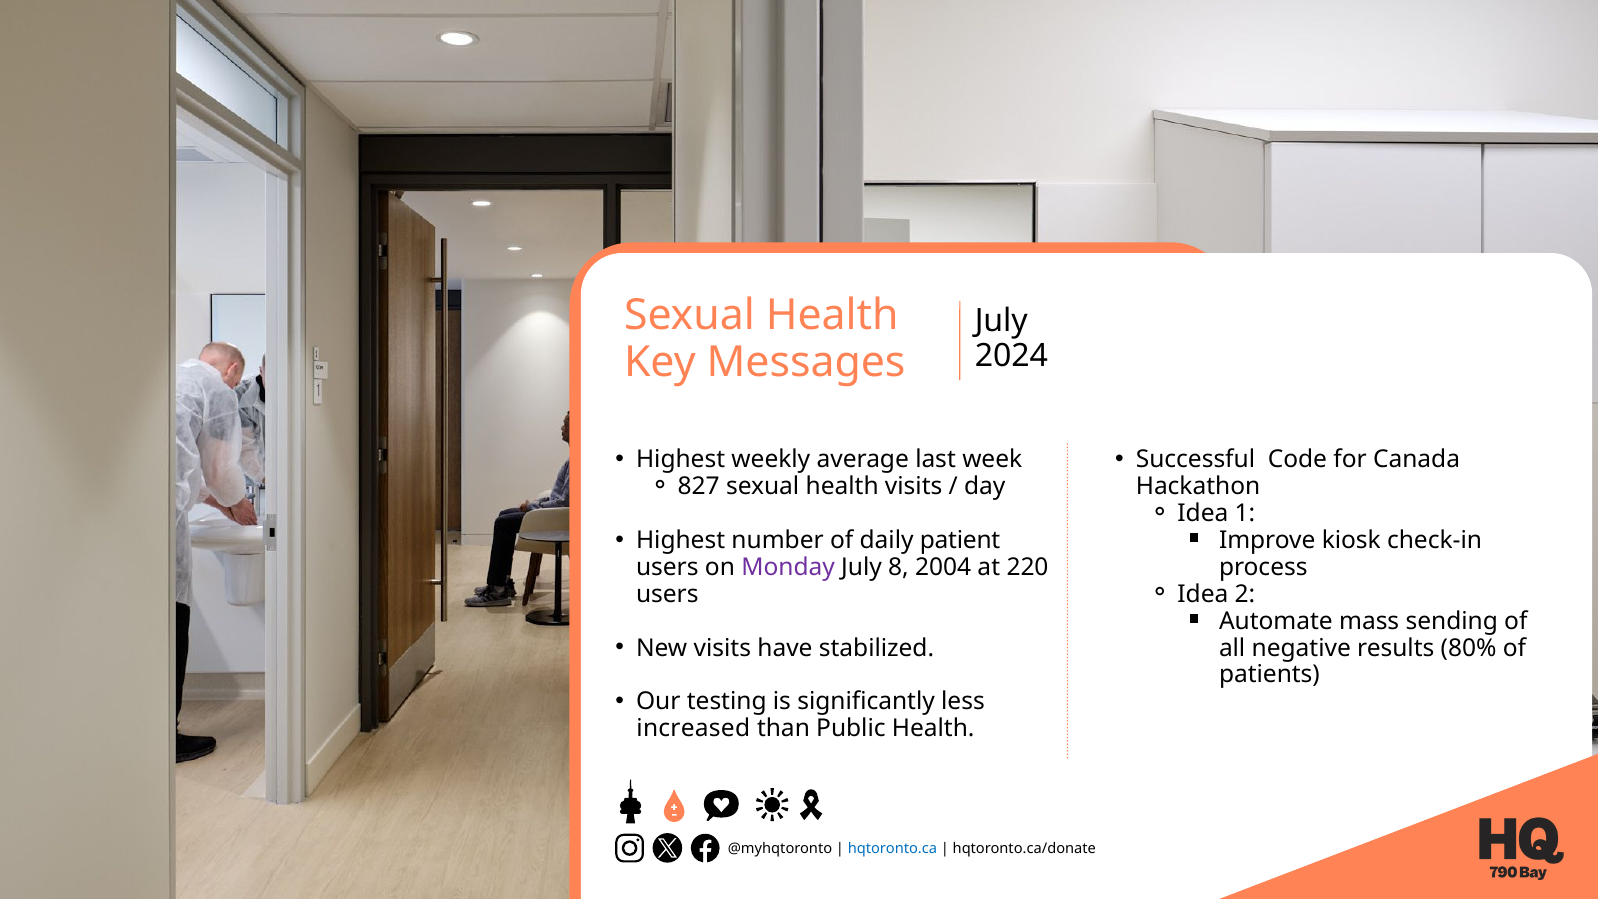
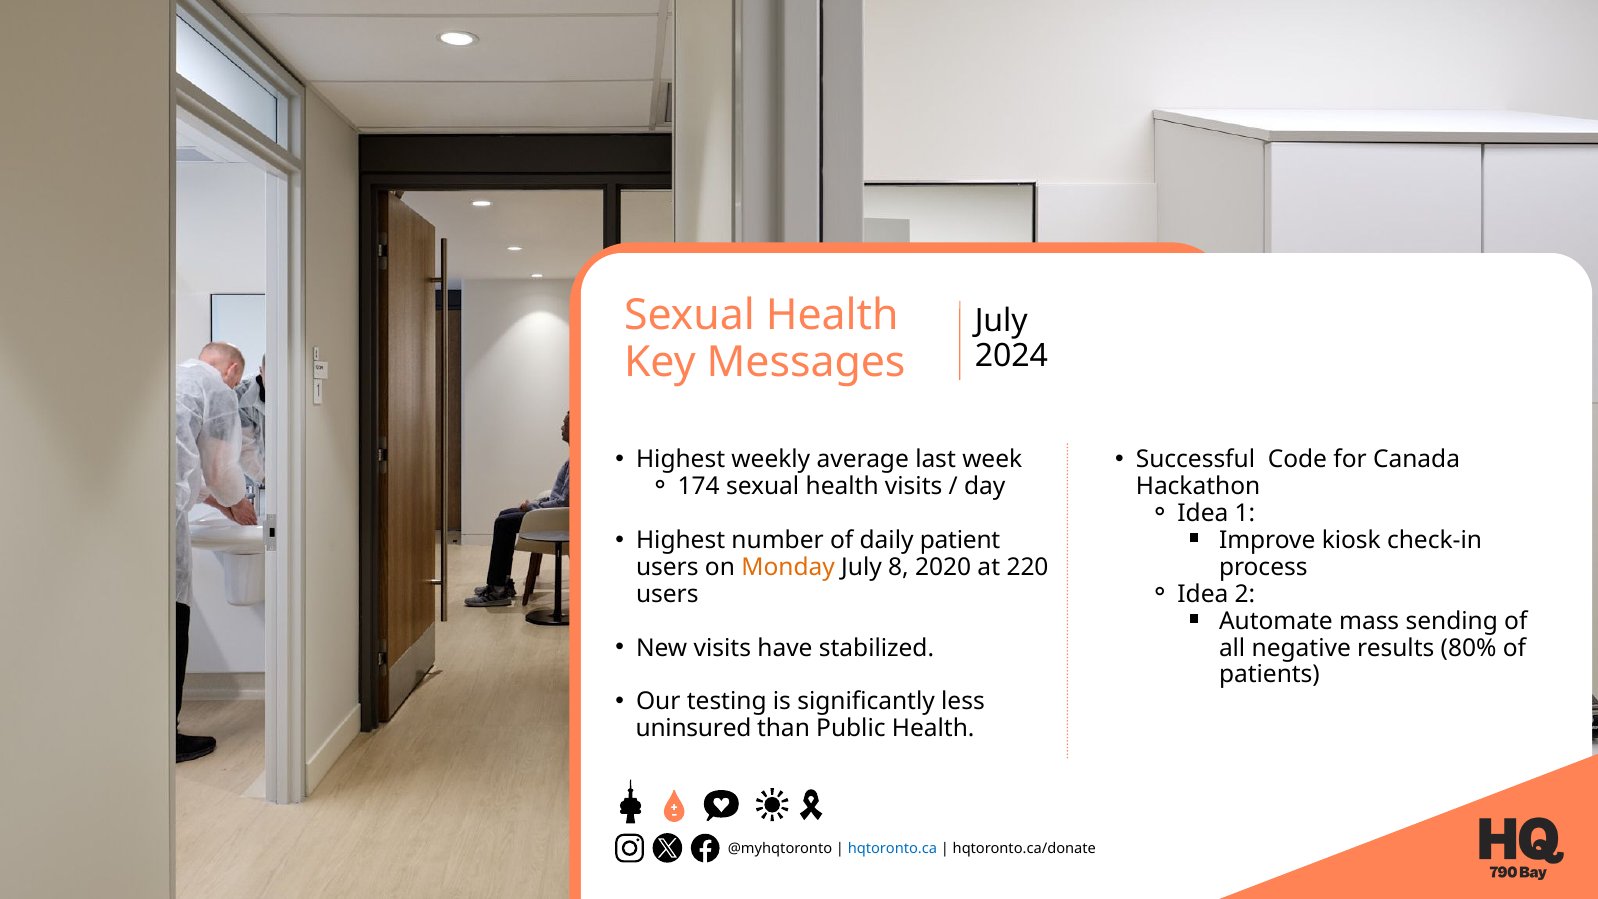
827: 827 -> 174
Monday colour: purple -> orange
2004: 2004 -> 2020
increased: increased -> uninsured
